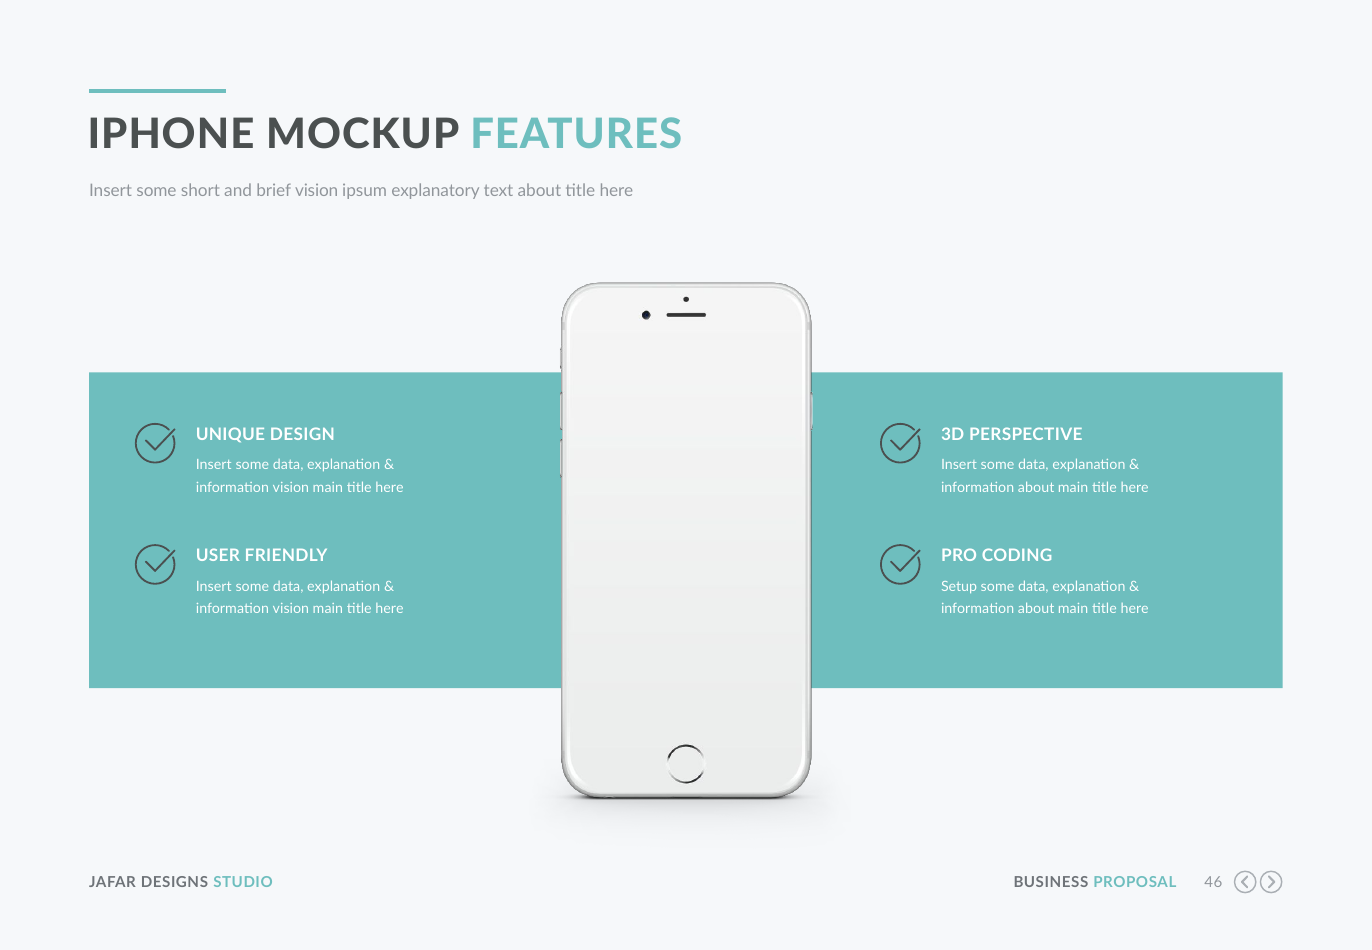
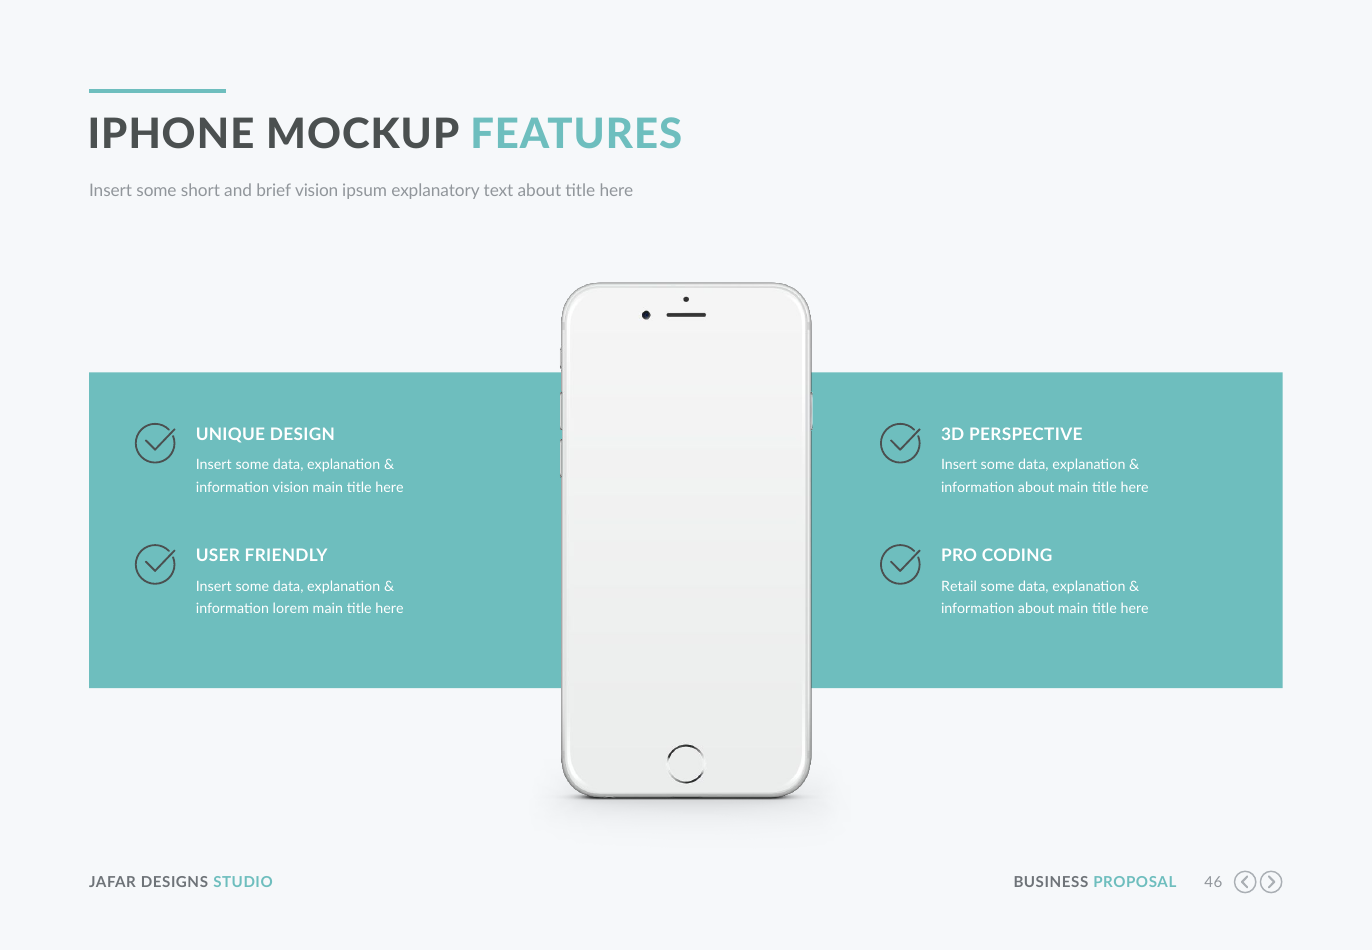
Setup: Setup -> Retail
vision at (291, 609): vision -> lorem
